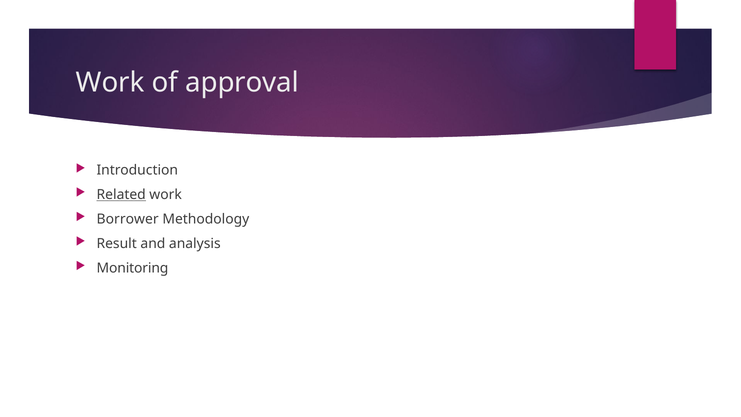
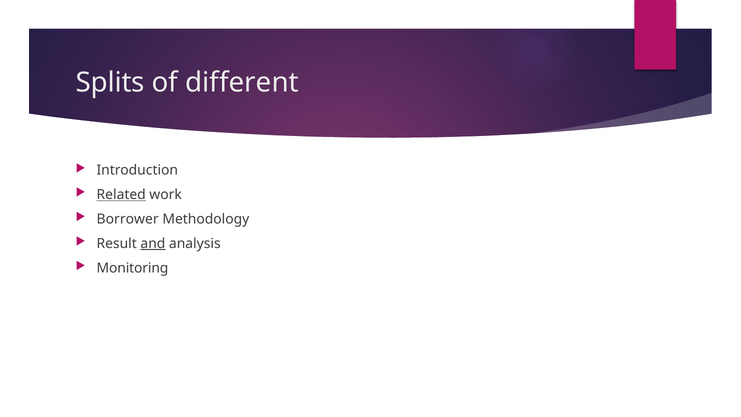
Work at (110, 83): Work -> Splits
approval: approval -> different
and underline: none -> present
